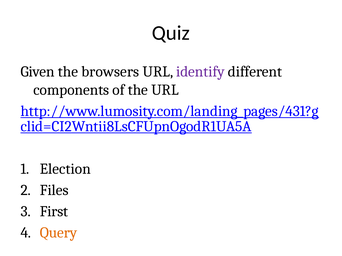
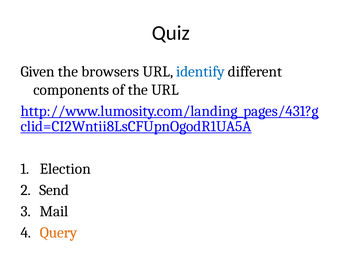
identify colour: purple -> blue
Files: Files -> Send
First: First -> Mail
